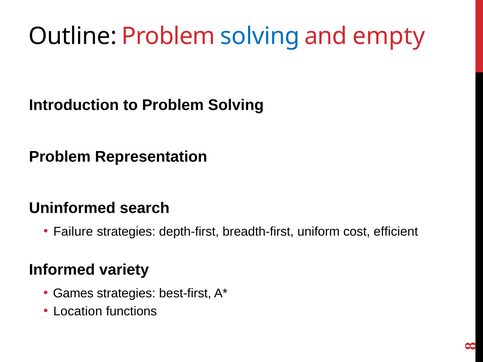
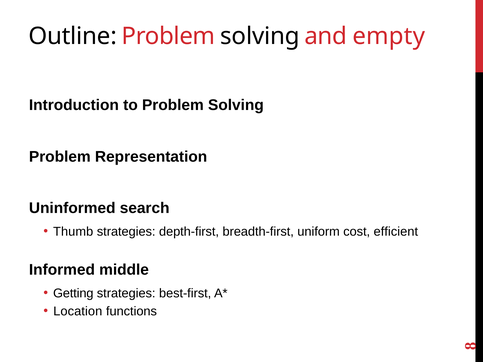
solving at (260, 36) colour: blue -> black
Failure: Failure -> Thumb
variety: variety -> middle
Games: Games -> Getting
